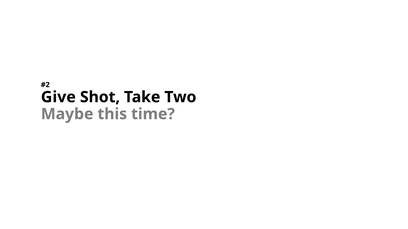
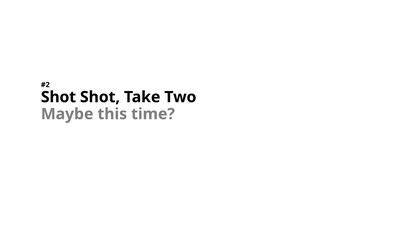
Give at (58, 97): Give -> Shot
